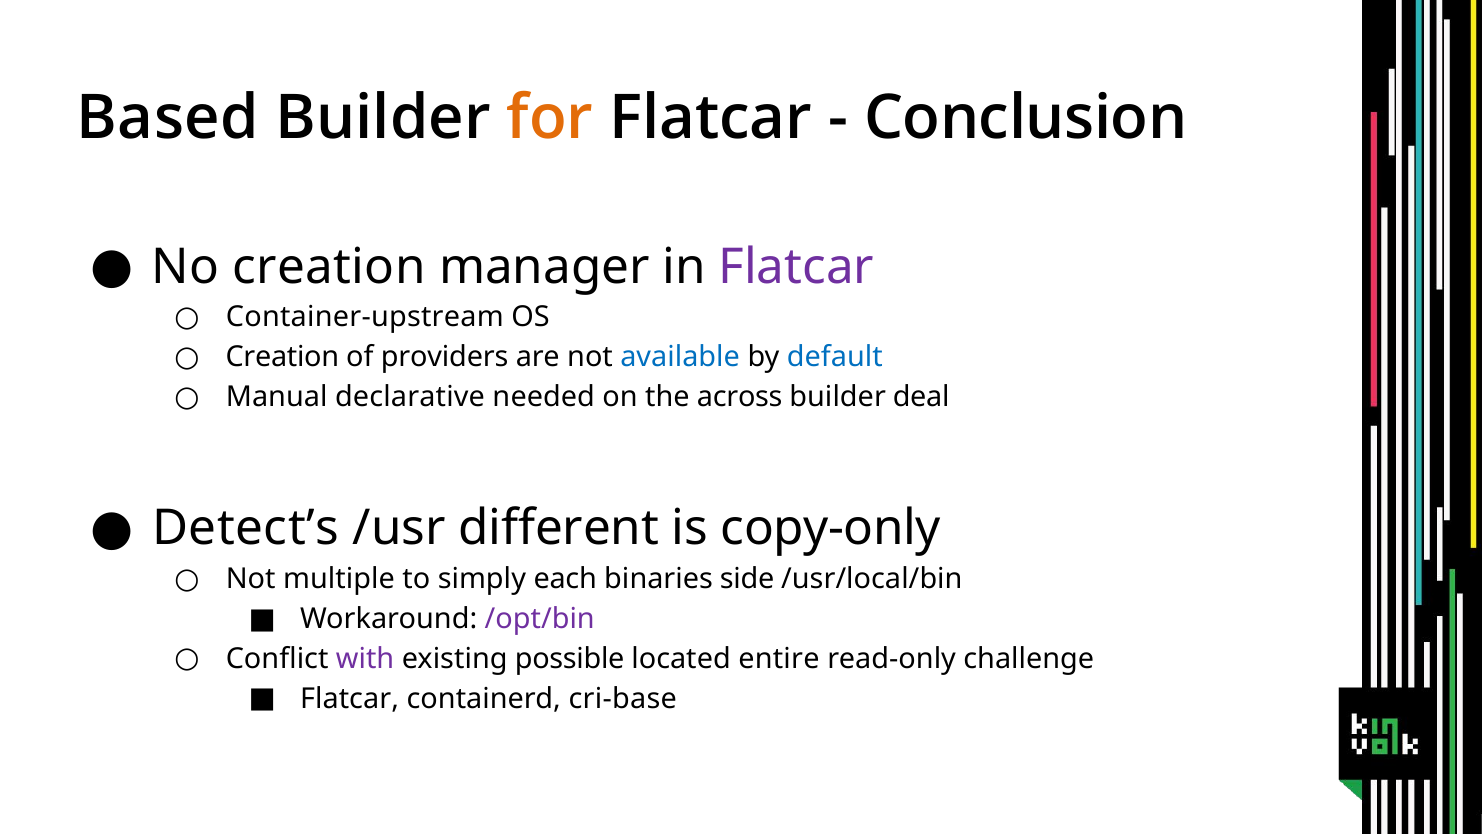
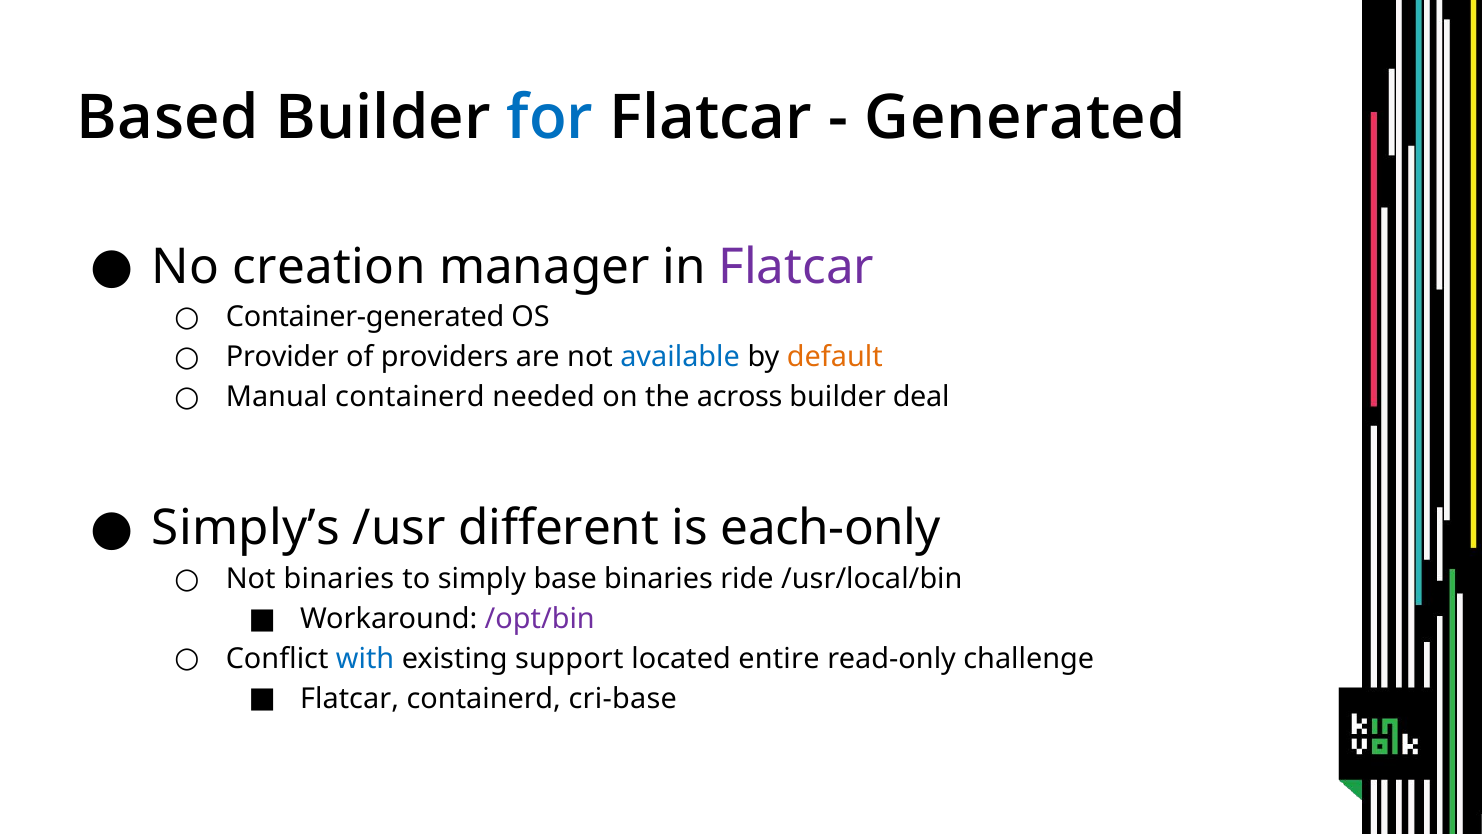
for colour: orange -> blue
Conclusion: Conclusion -> Generated
Container-upstream: Container-upstream -> Container-generated
Creation at (282, 357): Creation -> Provider
default colour: blue -> orange
Manual declarative: declarative -> containerd
Detect’s: Detect’s -> Simply’s
copy-only: copy-only -> each-only
Not multiple: multiple -> binaries
each: each -> base
side: side -> ride
with colour: purple -> blue
possible: possible -> support
